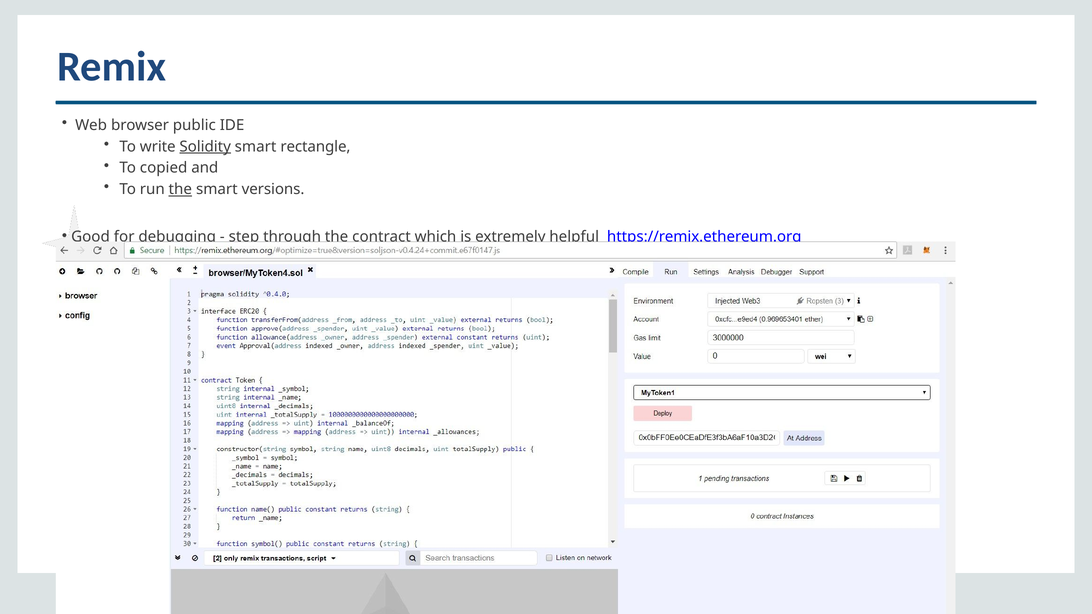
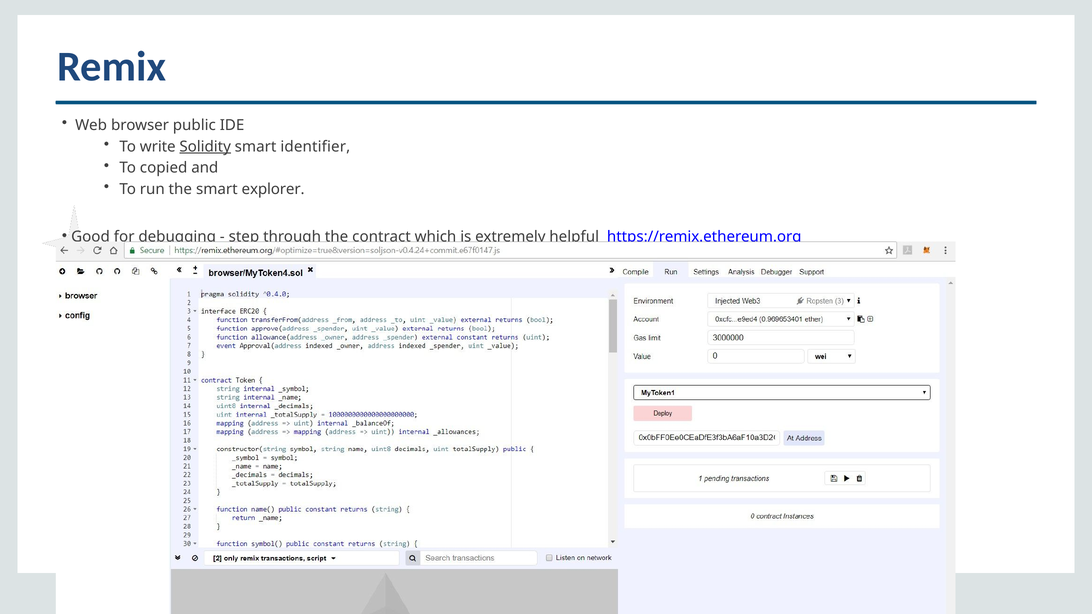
rectangle: rectangle -> identifier
the at (180, 190) underline: present -> none
versions: versions -> explorer
